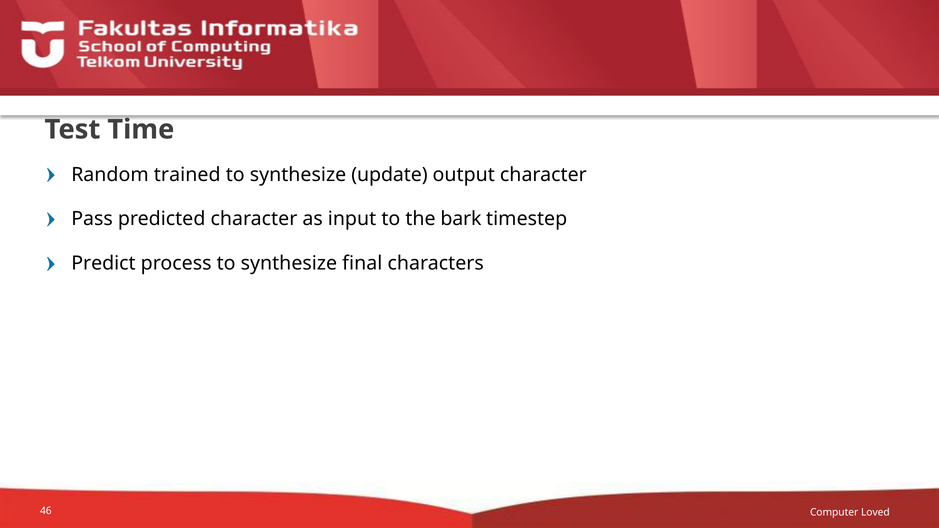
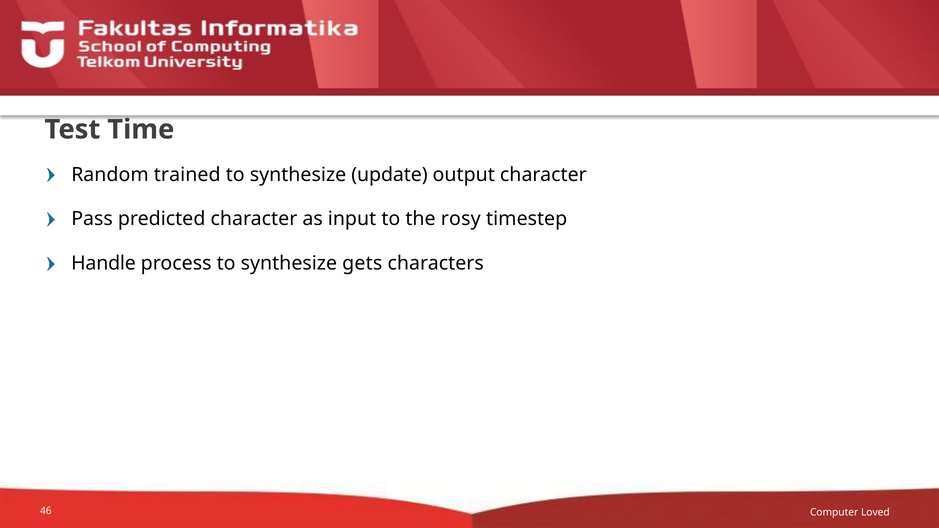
bark: bark -> rosy
Predict: Predict -> Handle
final: final -> gets
